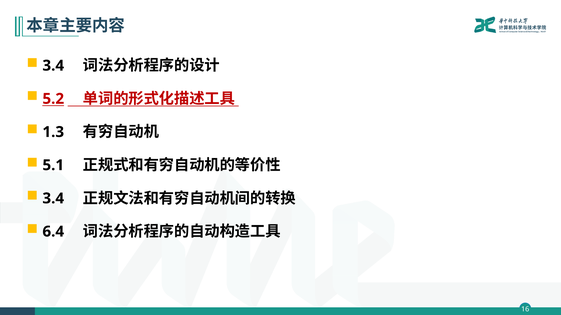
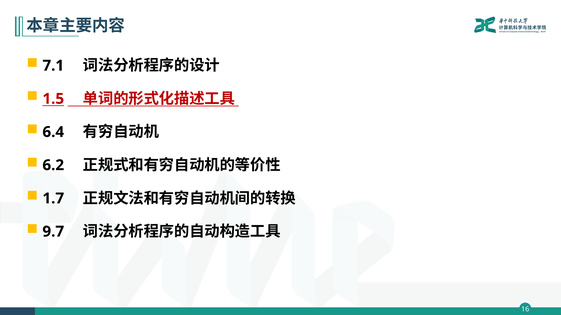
3.4 at (53, 66): 3.4 -> 7.1
5.2: 5.2 -> 1.5
1.3: 1.3 -> 6.4
5.1: 5.1 -> 6.2
3.4 at (53, 199): 3.4 -> 1.7
6.4: 6.4 -> 9.7
